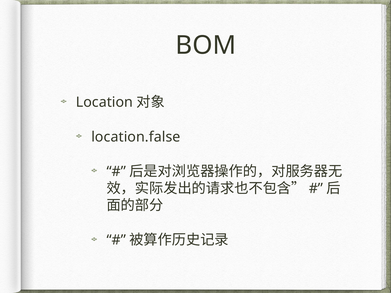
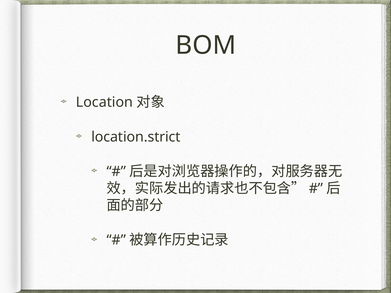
location.false: location.false -> location.strict
